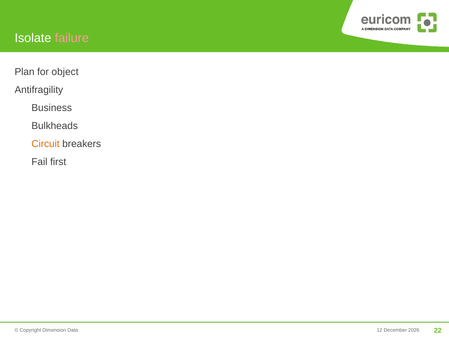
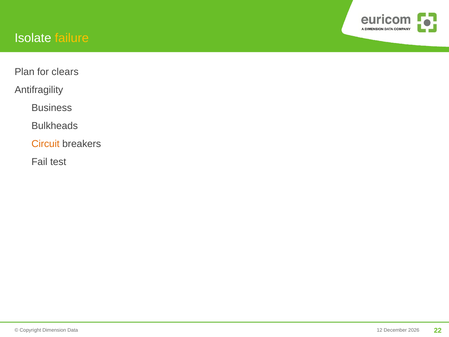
failure colour: pink -> yellow
object: object -> clears
first: first -> test
